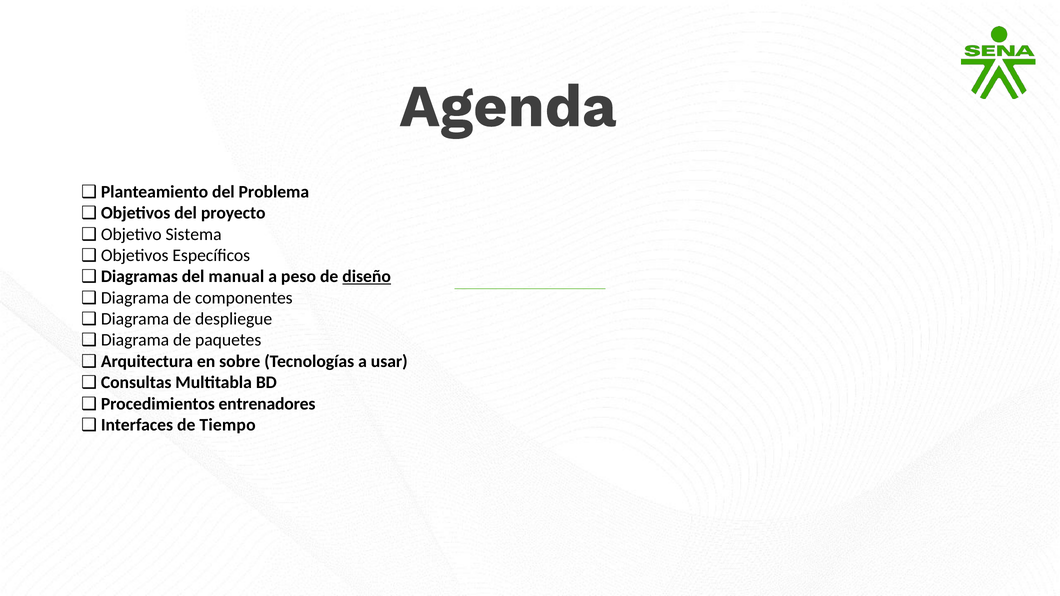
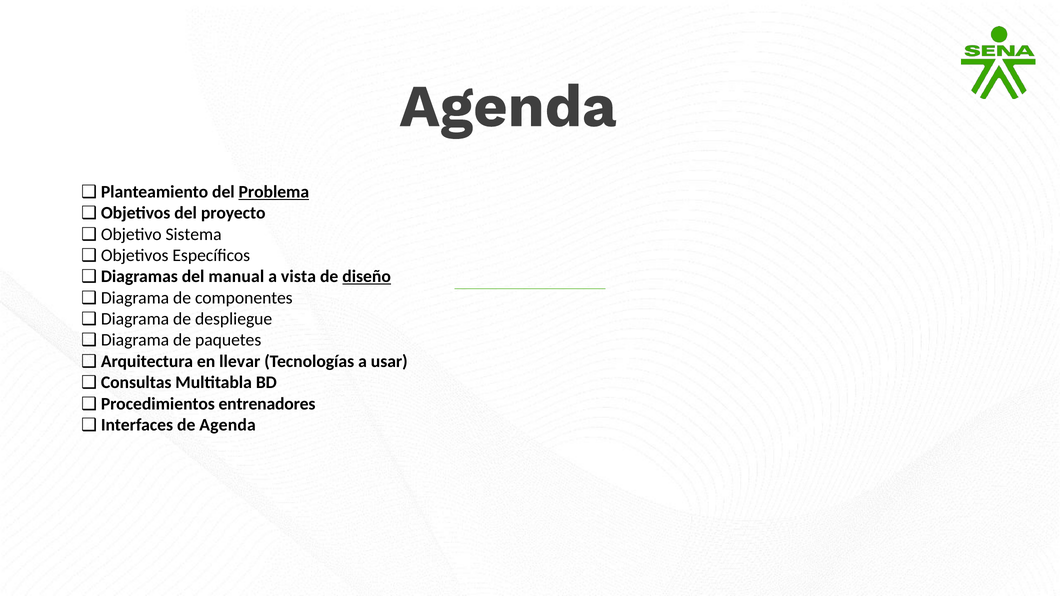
Problema underline: none -> present
peso: peso -> vista
sobre: sobre -> llevar
de Tiempo: Tiempo -> Agenda
